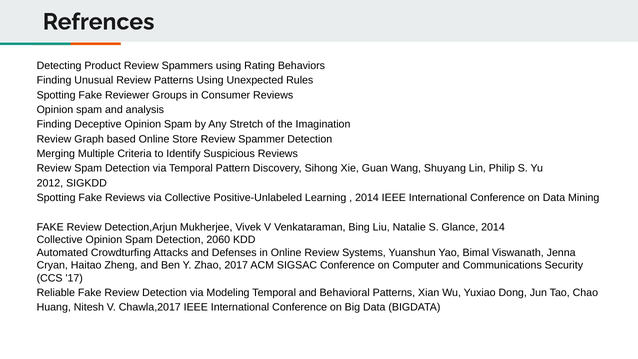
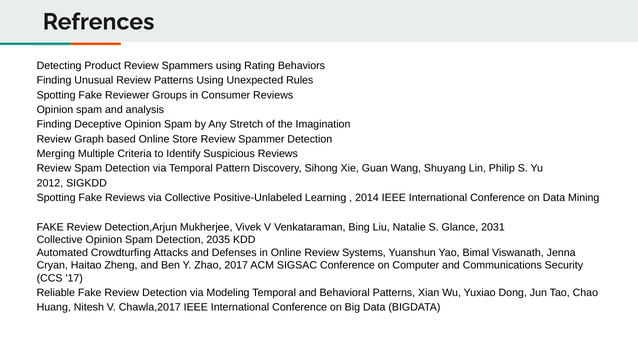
Glance 2014: 2014 -> 2031
2060: 2060 -> 2035
